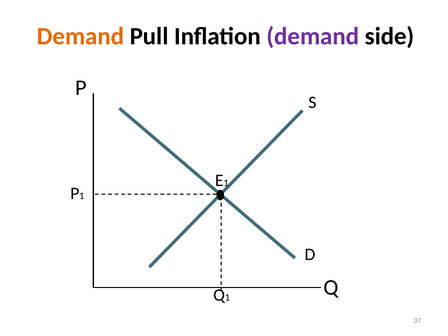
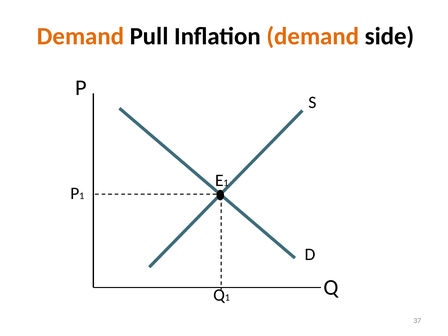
demand at (313, 36) colour: purple -> orange
